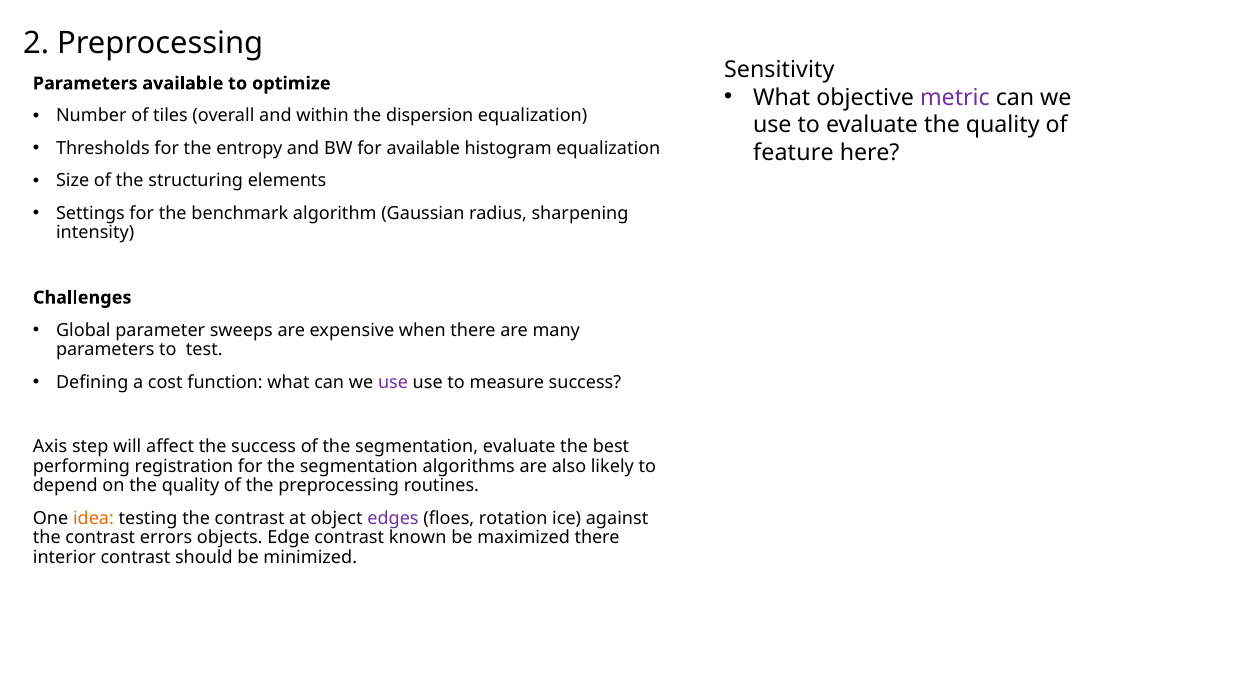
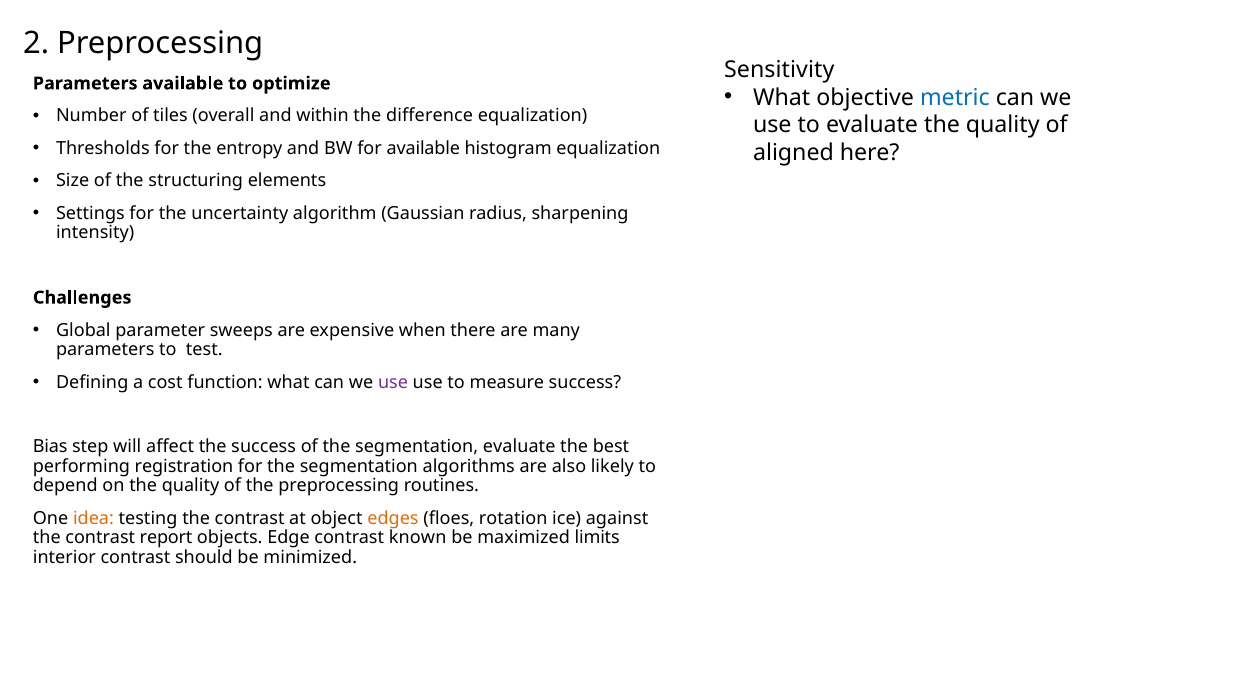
metric colour: purple -> blue
dispersion: dispersion -> difference
feature: feature -> aligned
benchmark: benchmark -> uncertainty
Axis: Axis -> Bias
edges colour: purple -> orange
errors: errors -> report
maximized there: there -> limits
